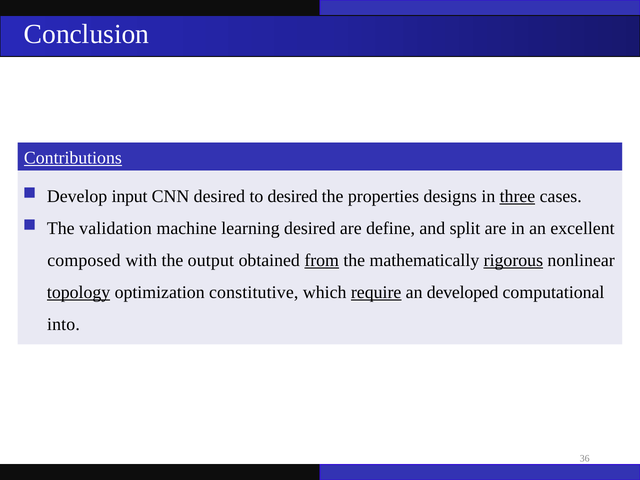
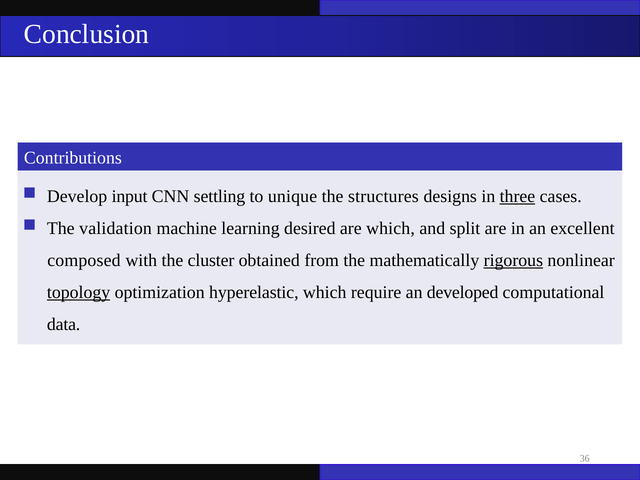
Contributions underline: present -> none
CNN desired: desired -> settling
to desired: desired -> unique
properties: properties -> structures
are define: define -> which
output: output -> cluster
from underline: present -> none
constitutive: constitutive -> hyperelastic
require underline: present -> none
into: into -> data
